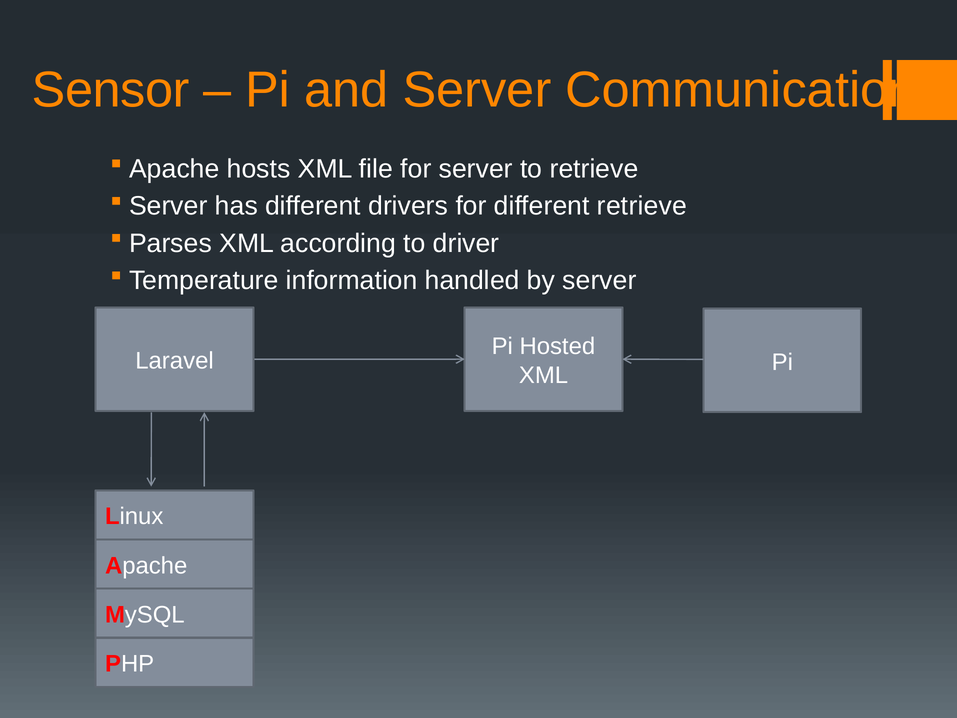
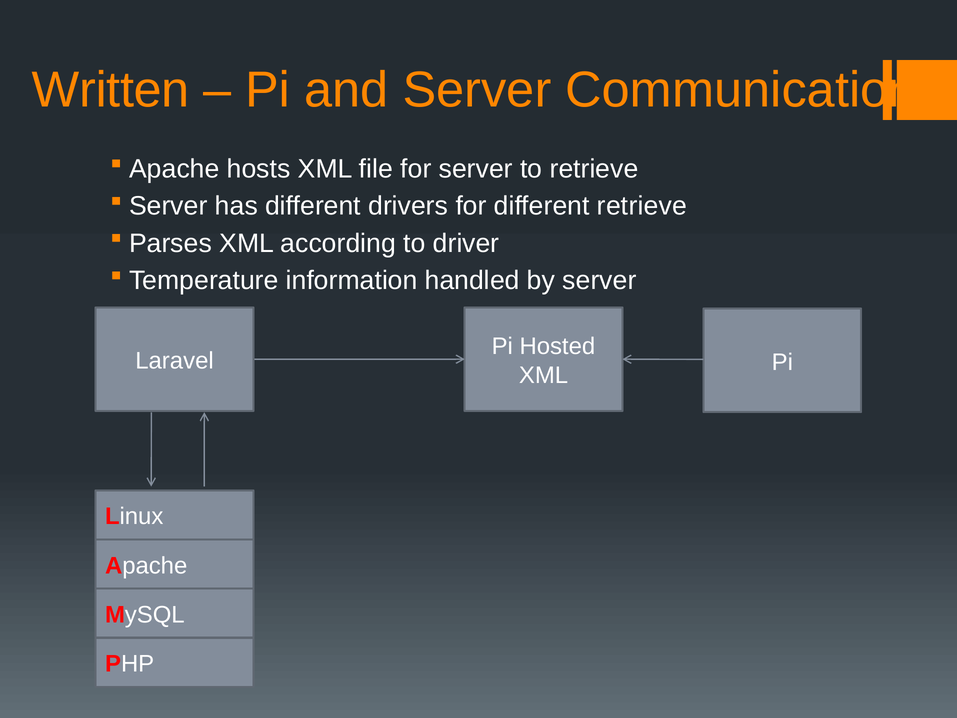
Sensor: Sensor -> Written
